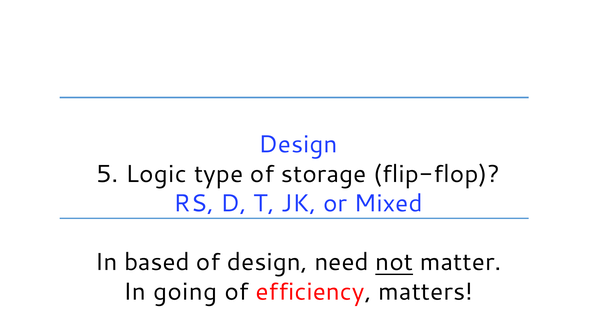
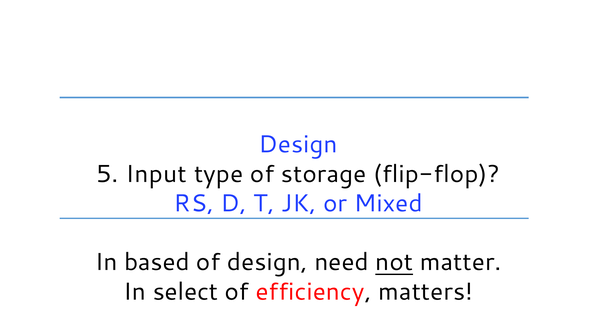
Logic: Logic -> Input
going: going -> select
